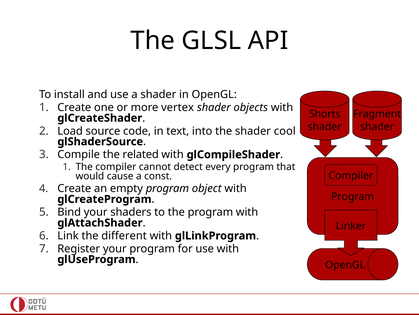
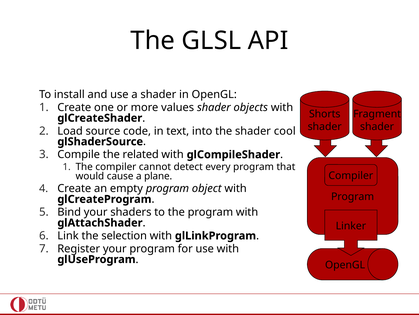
vertex: vertex -> values
const: const -> plane
different: different -> selection
